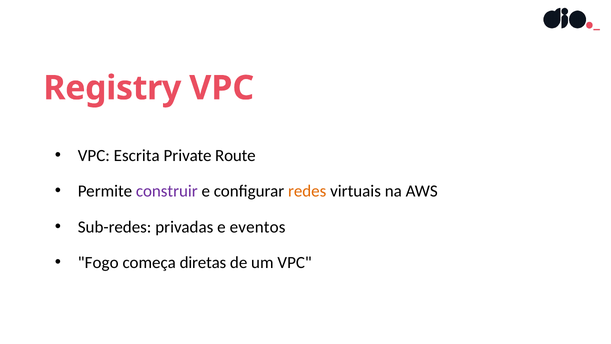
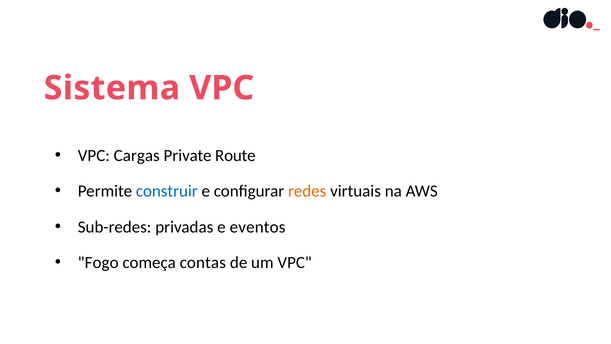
Registry: Registry -> Sistema
Escrita: Escrita -> Cargas
construir colour: purple -> blue
diretas: diretas -> contas
